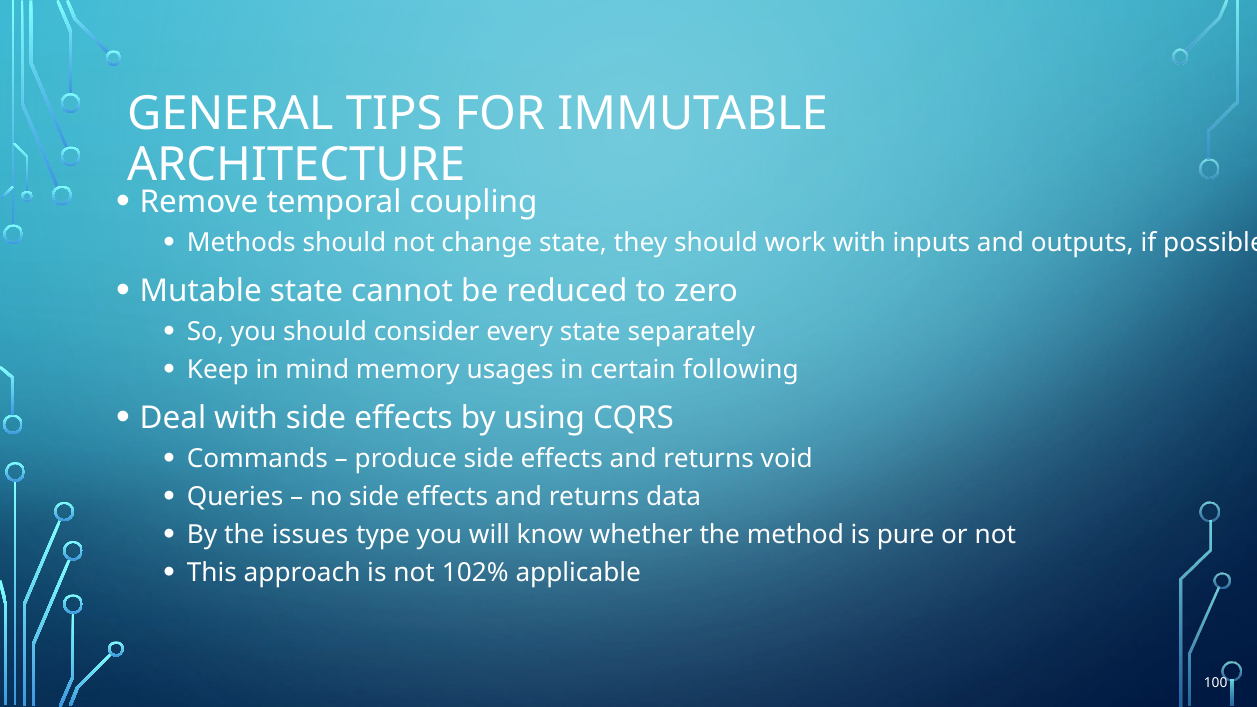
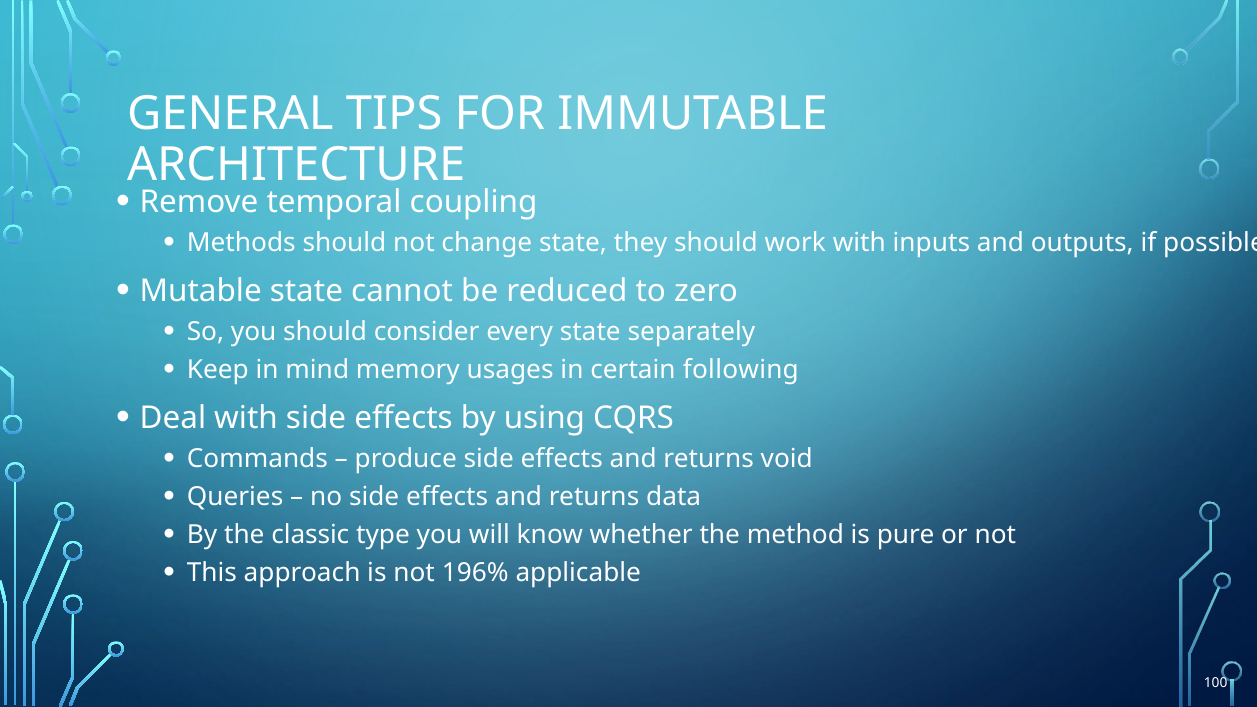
issues: issues -> classic
102%: 102% -> 196%
